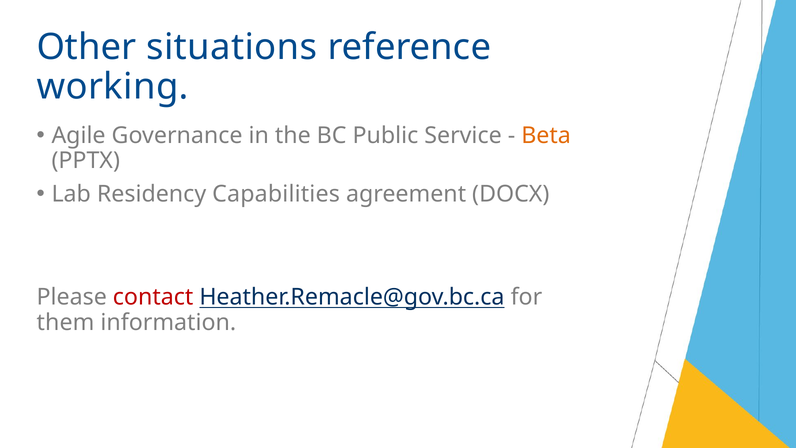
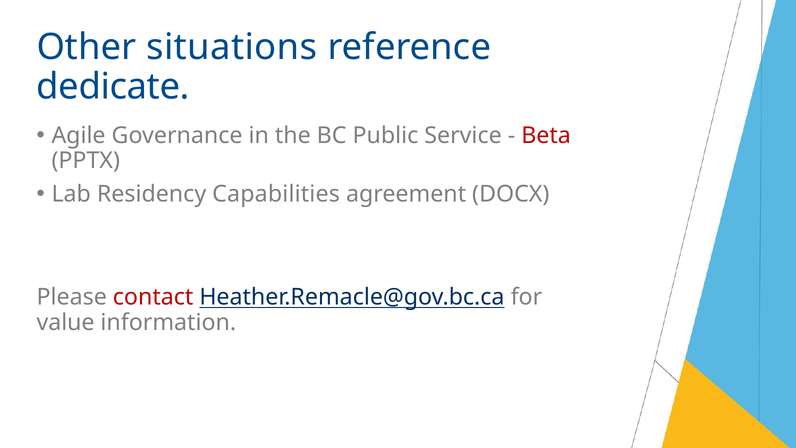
working: working -> dedicate
Beta colour: orange -> red
them: them -> value
